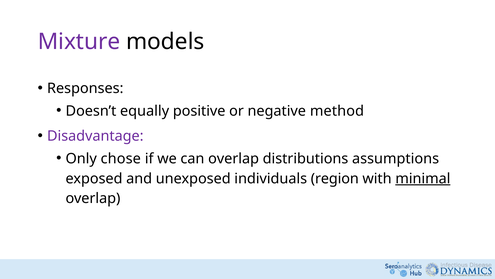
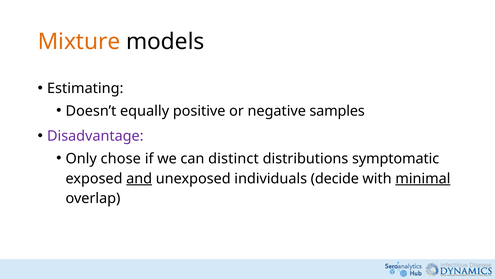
Mixture colour: purple -> orange
Responses: Responses -> Estimating
method: method -> samples
can overlap: overlap -> distinct
assumptions: assumptions -> symptomatic
and underline: none -> present
region: region -> decide
